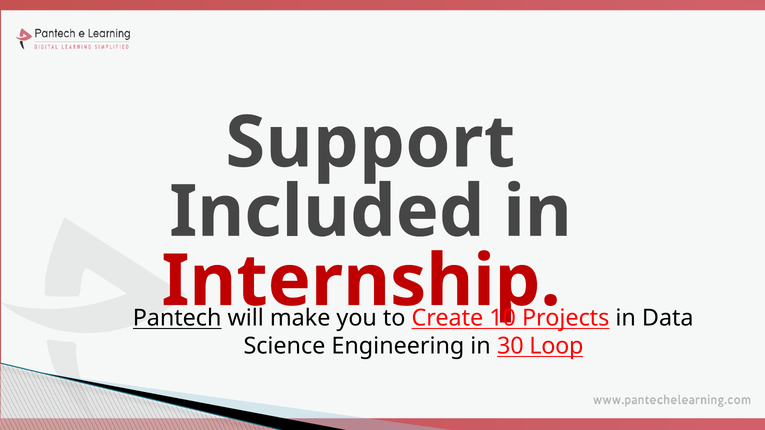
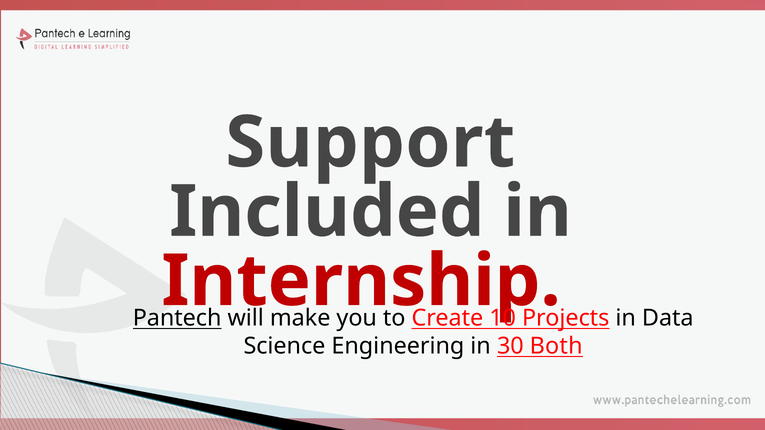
Loop: Loop -> Both
